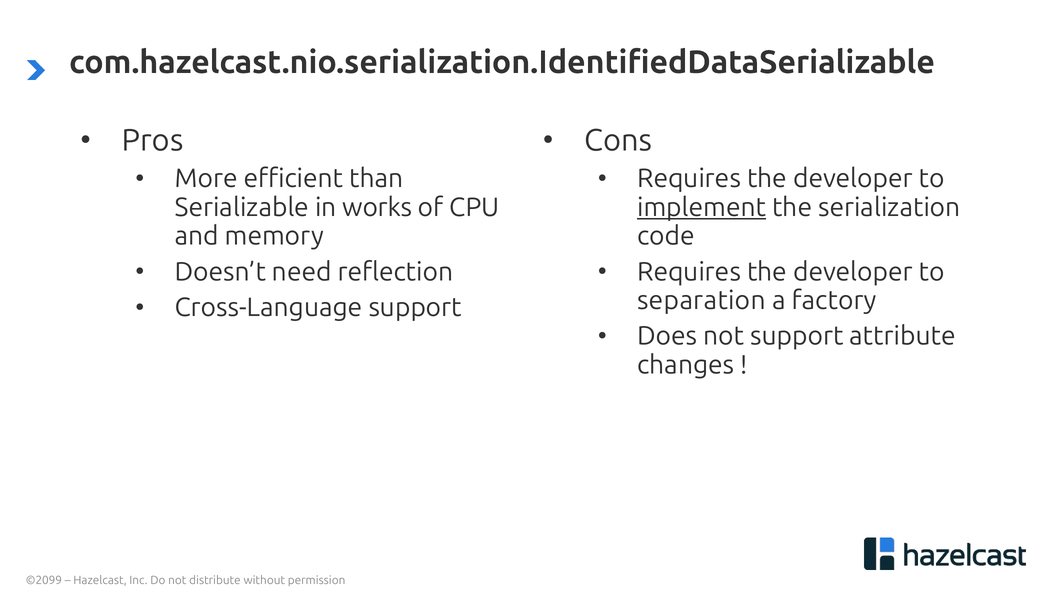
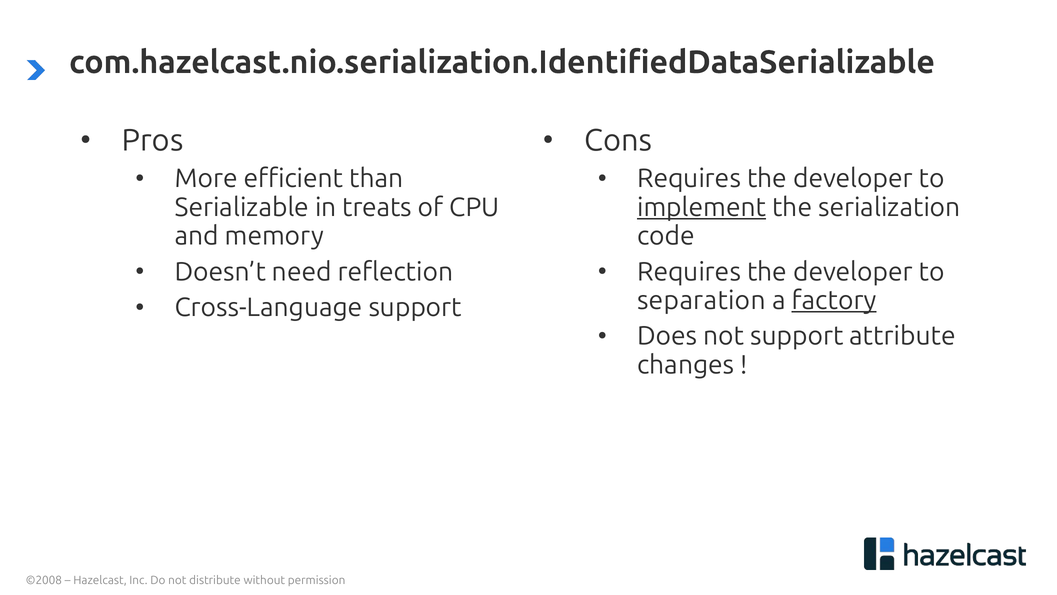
works: works -> treats
factory underline: none -> present
©2099: ©2099 -> ©2008
